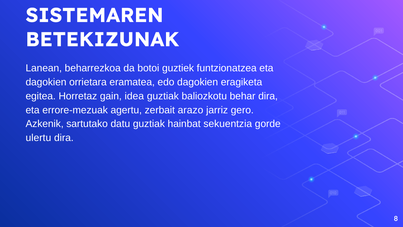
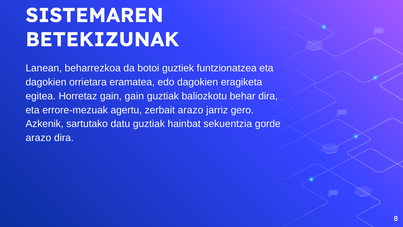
gain idea: idea -> gain
ulertu at (38, 138): ulertu -> arazo
